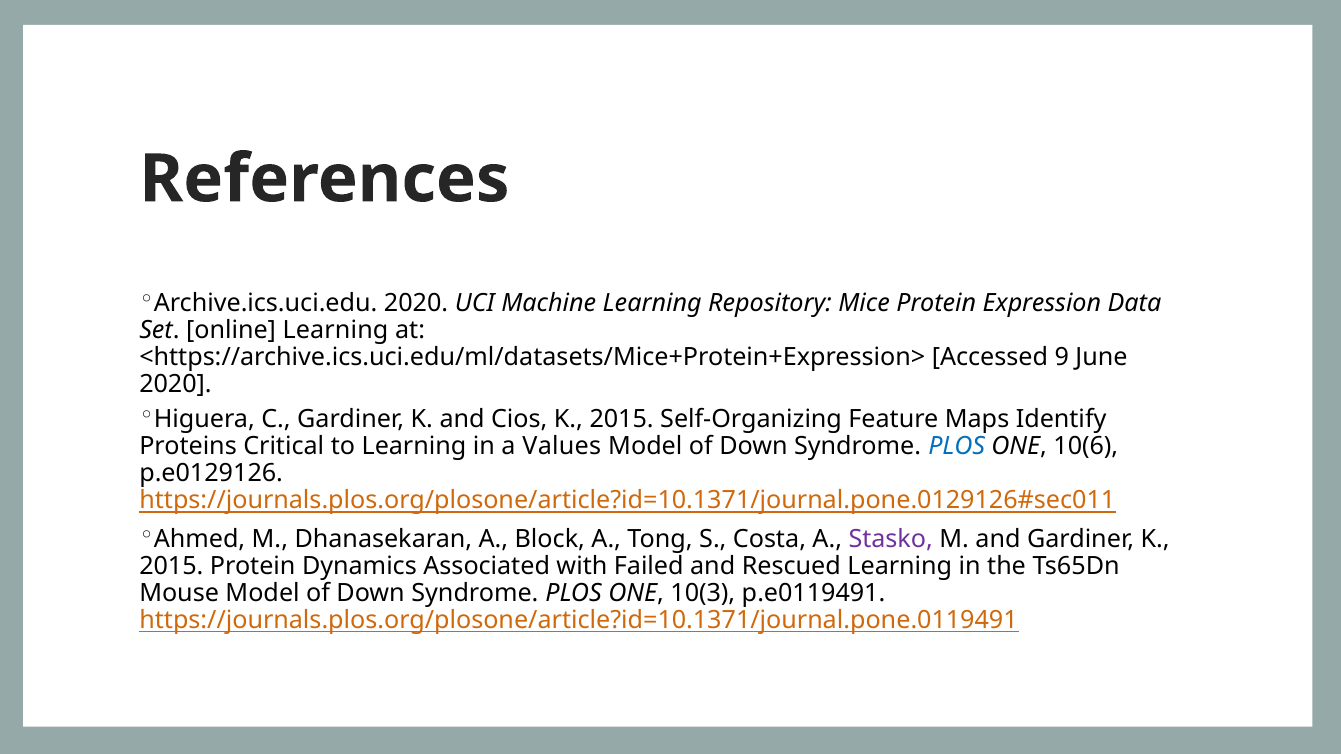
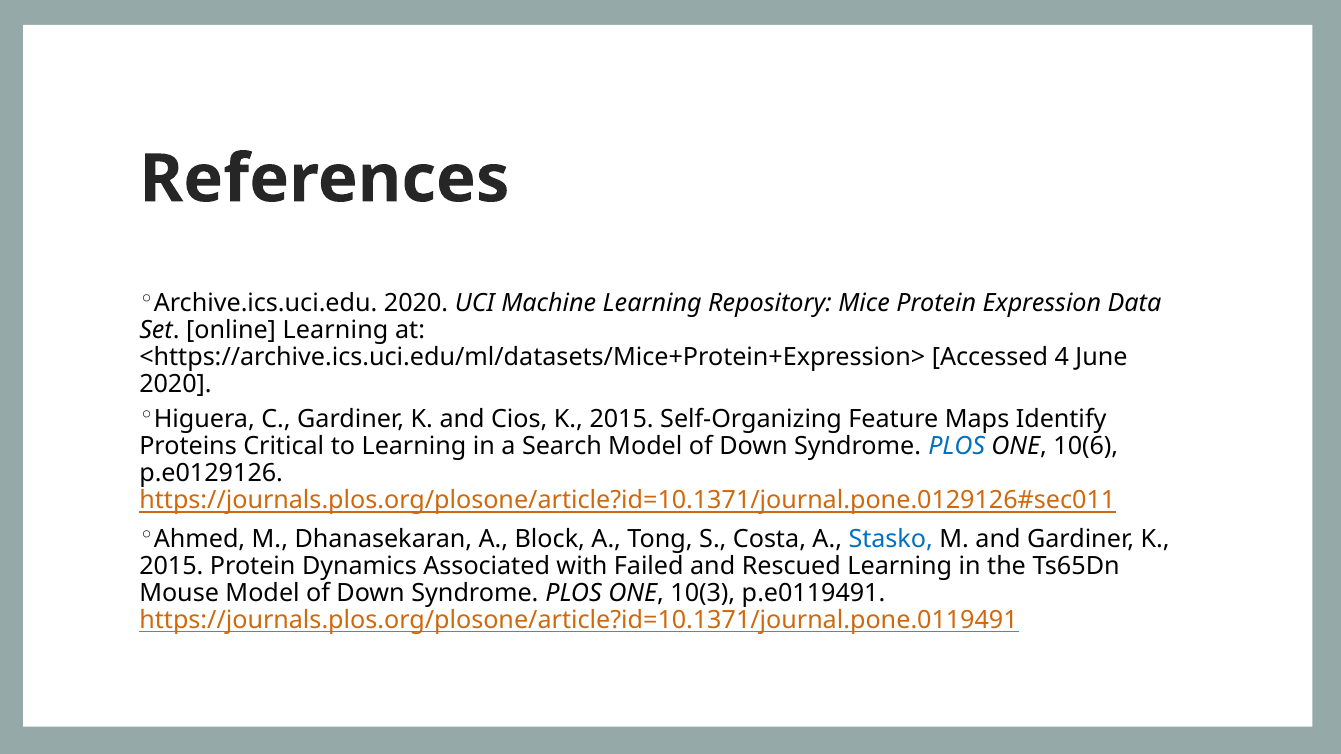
9: 9 -> 4
Values: Values -> Search
Stasko colour: purple -> blue
